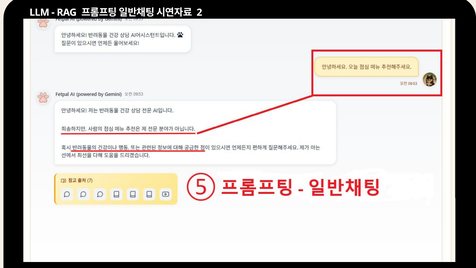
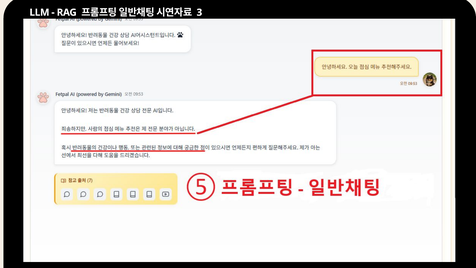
2: 2 -> 3
